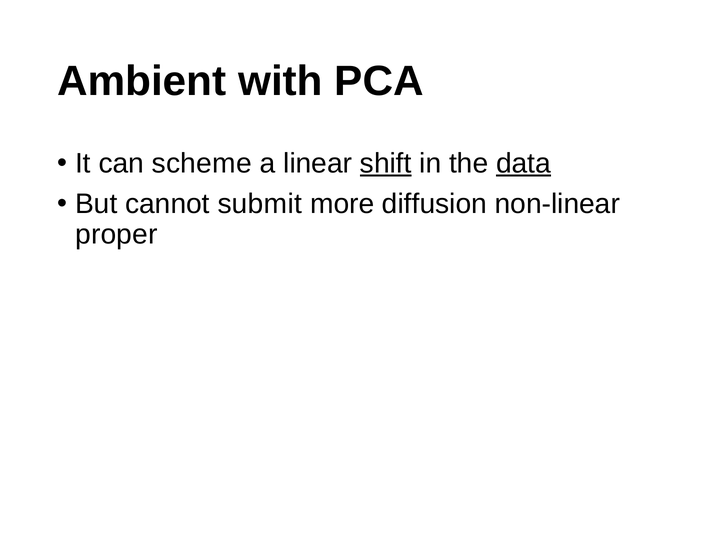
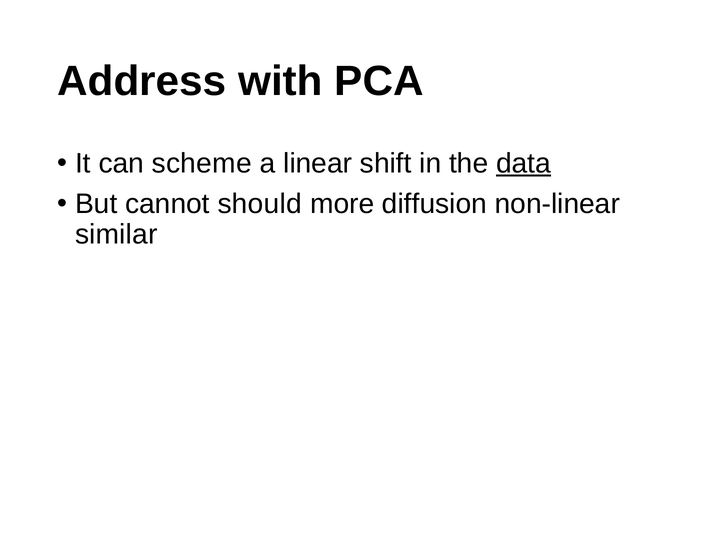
Ambient: Ambient -> Address
shift underline: present -> none
submit: submit -> should
proper: proper -> similar
